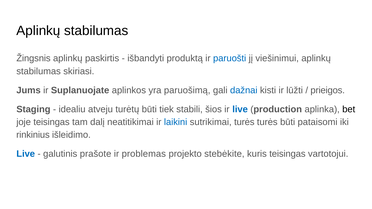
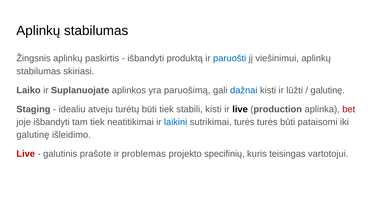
Jums: Jums -> Laiko
prieigos at (328, 90): prieigos -> galutinę
stabili šios: šios -> kisti
live at (240, 109) colour: blue -> black
bet colour: black -> red
joje teisingas: teisingas -> išbandyti
tam dalį: dalį -> tiek
rinkinius at (33, 135): rinkinius -> galutinę
Live at (26, 154) colour: blue -> red
stebėkite: stebėkite -> specifinių
